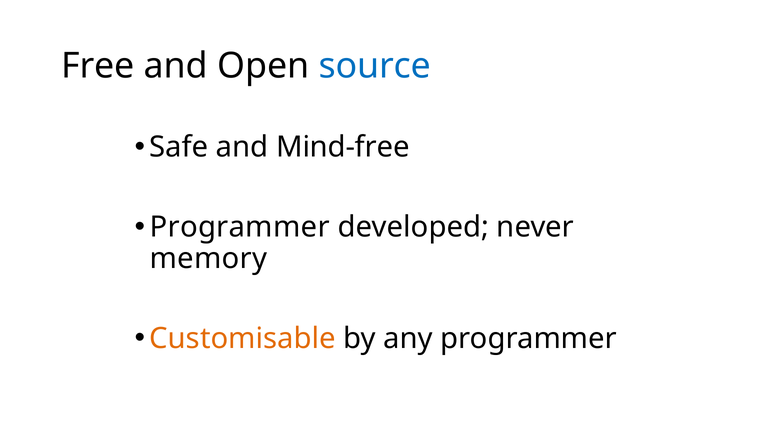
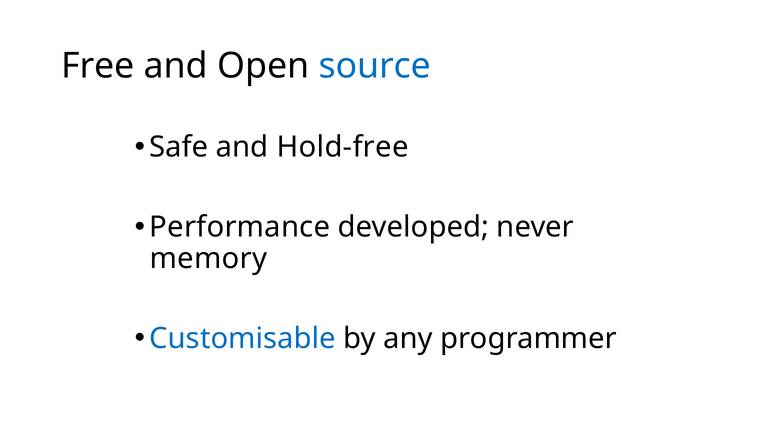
Mind-free: Mind-free -> Hold-free
Programmer at (240, 227): Programmer -> Performance
Customisable colour: orange -> blue
